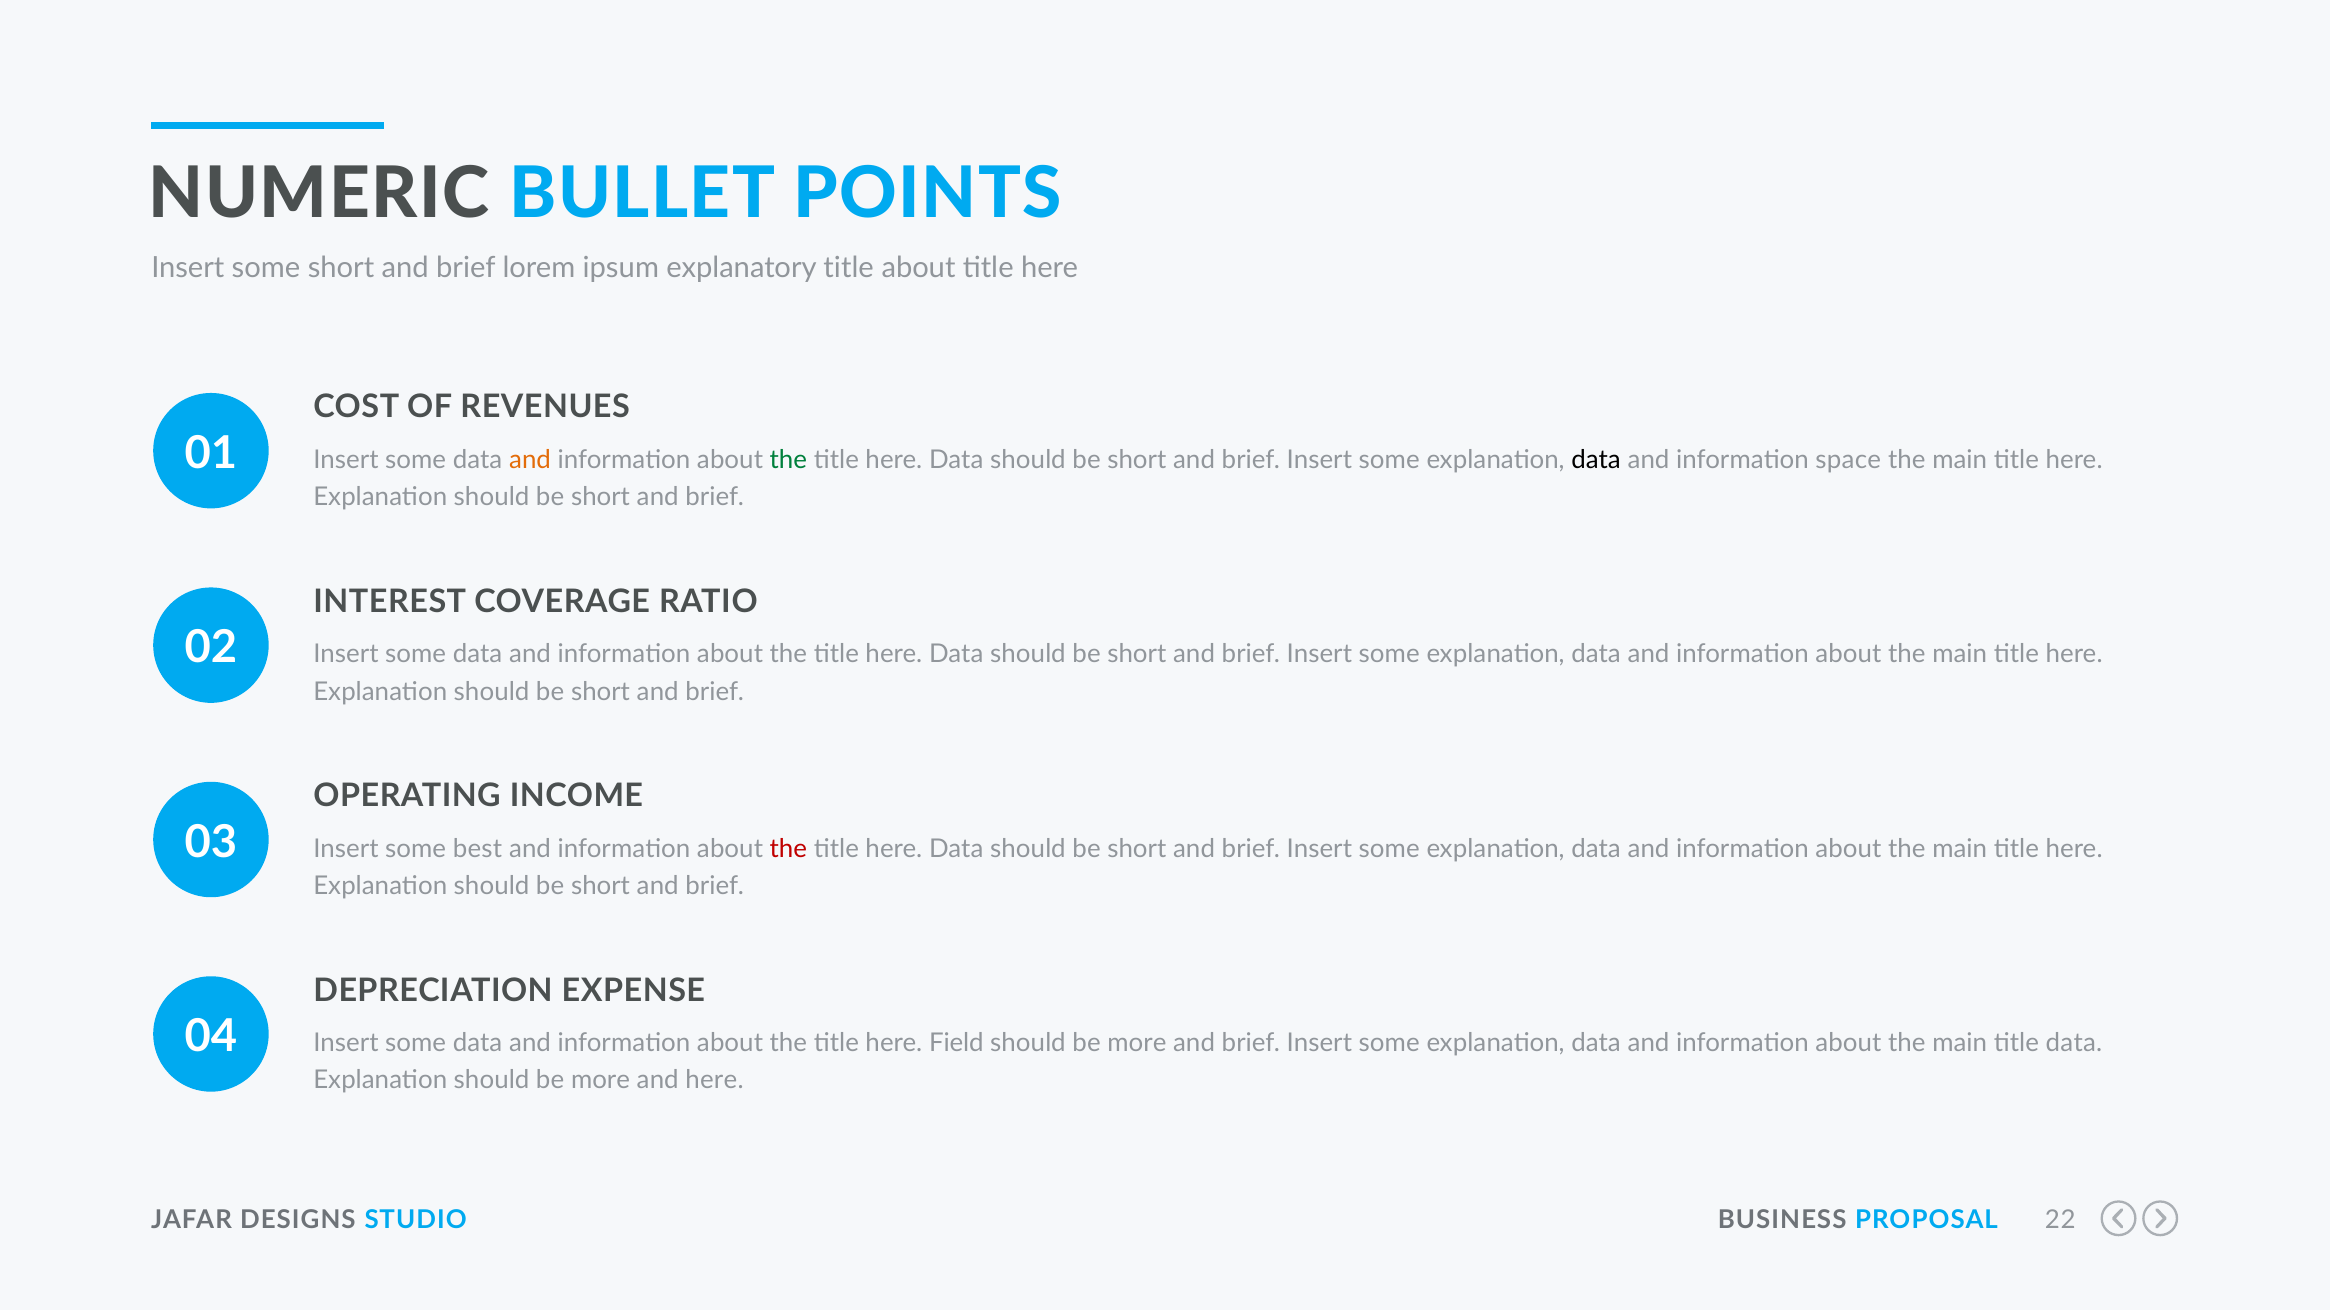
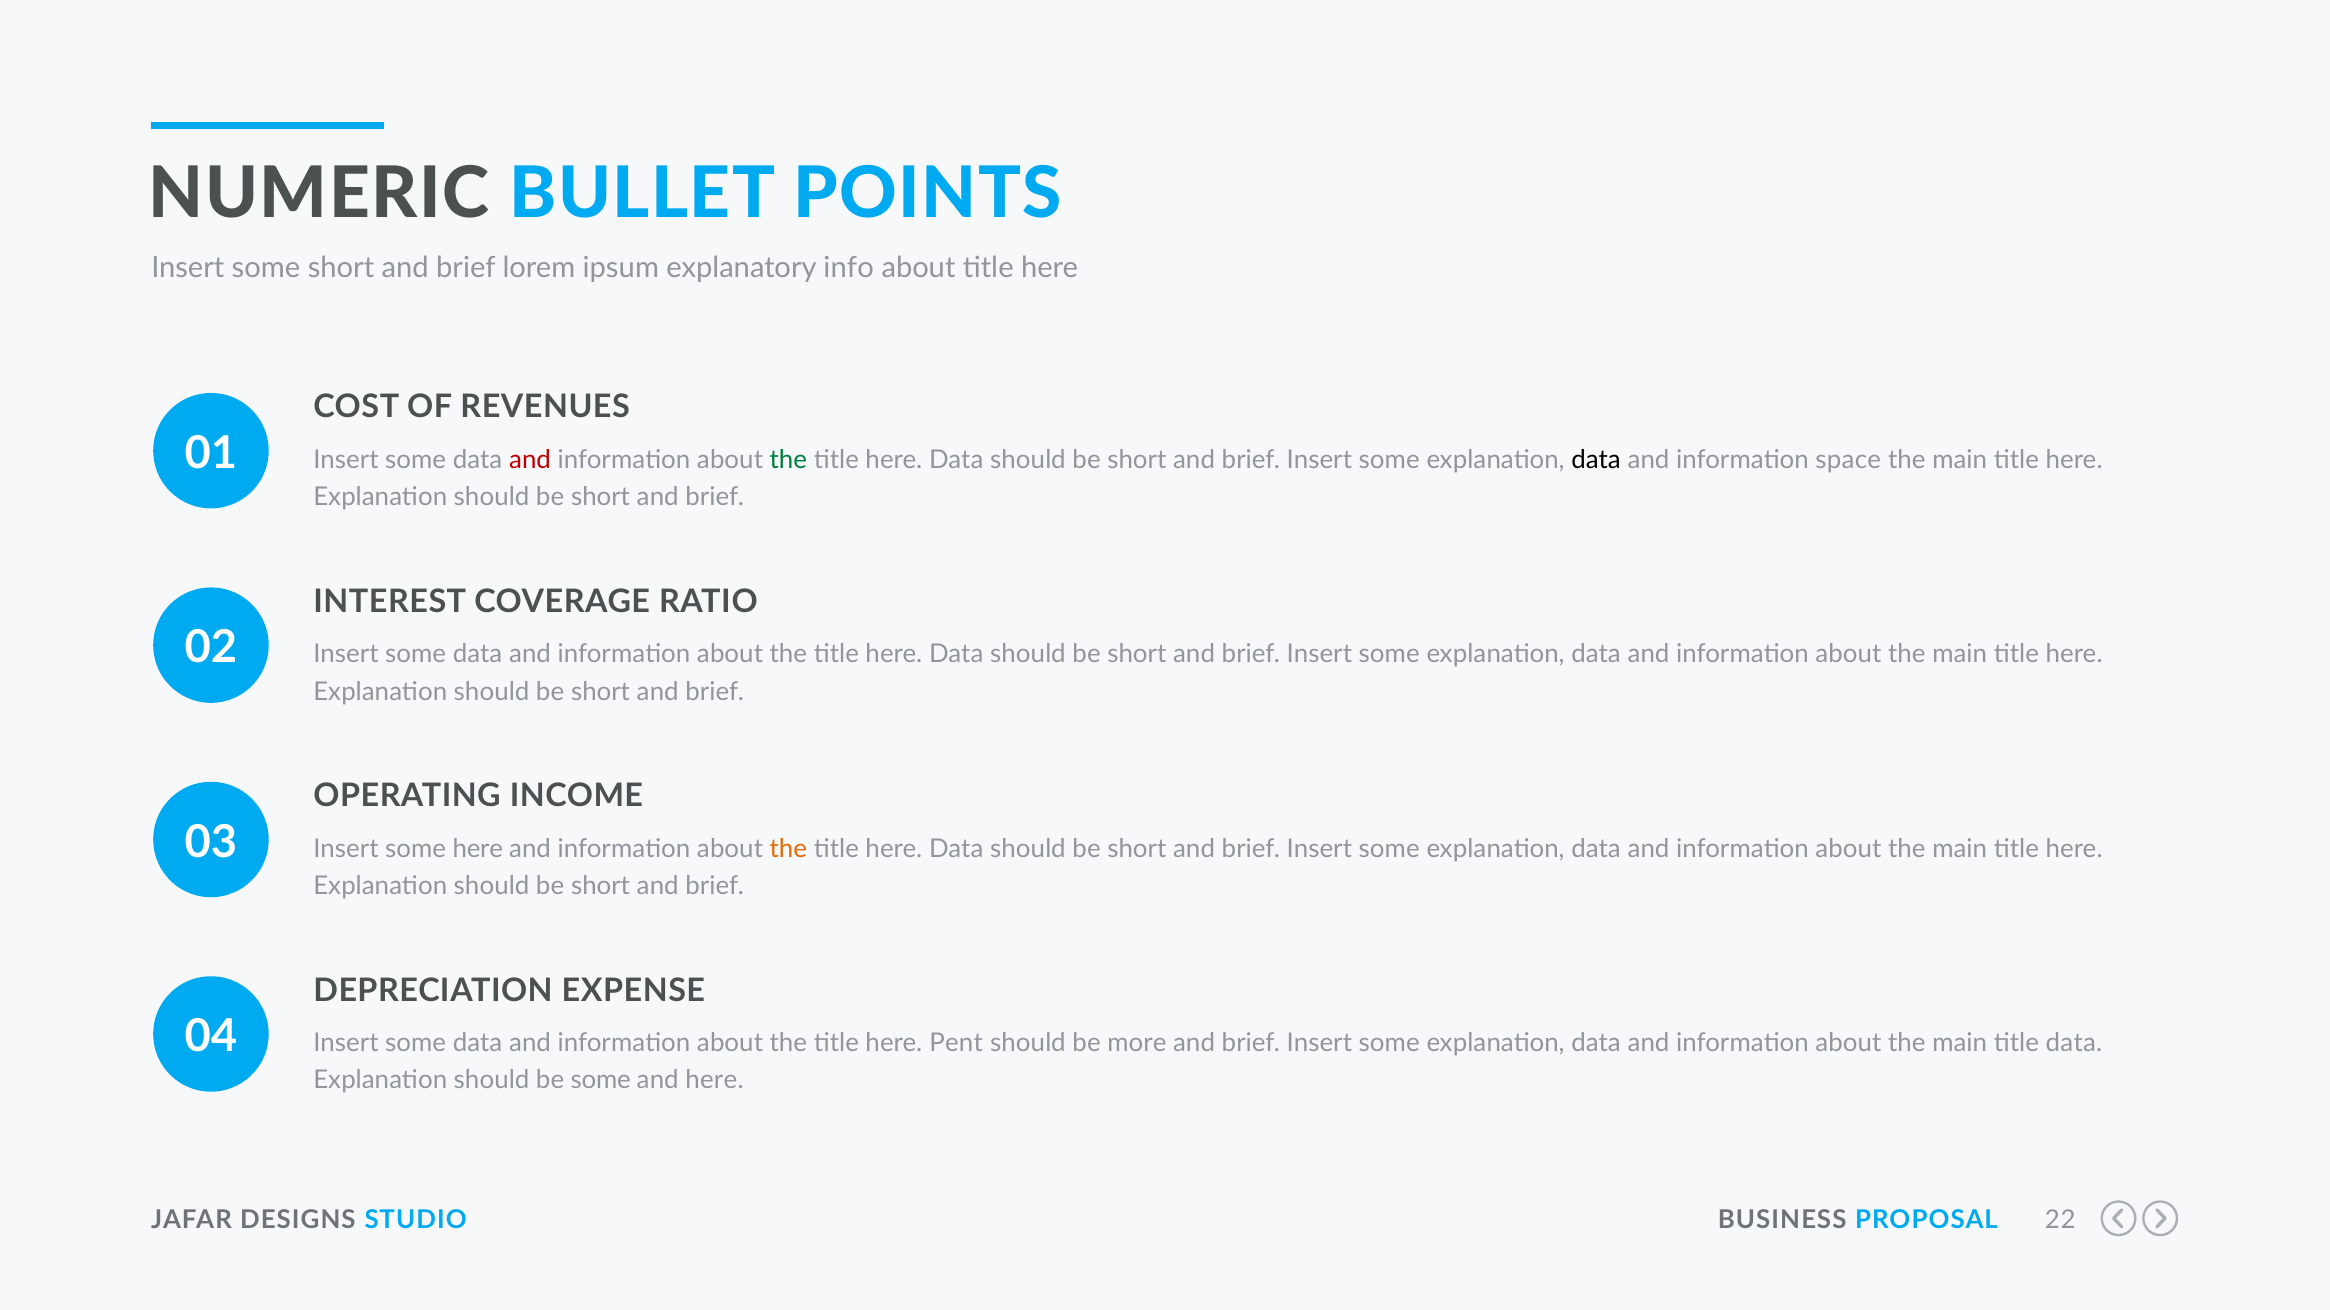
explanatory title: title -> info
and at (530, 460) colour: orange -> red
some best: best -> here
the at (788, 849) colour: red -> orange
Field: Field -> Pent
Explanation should be more: more -> some
